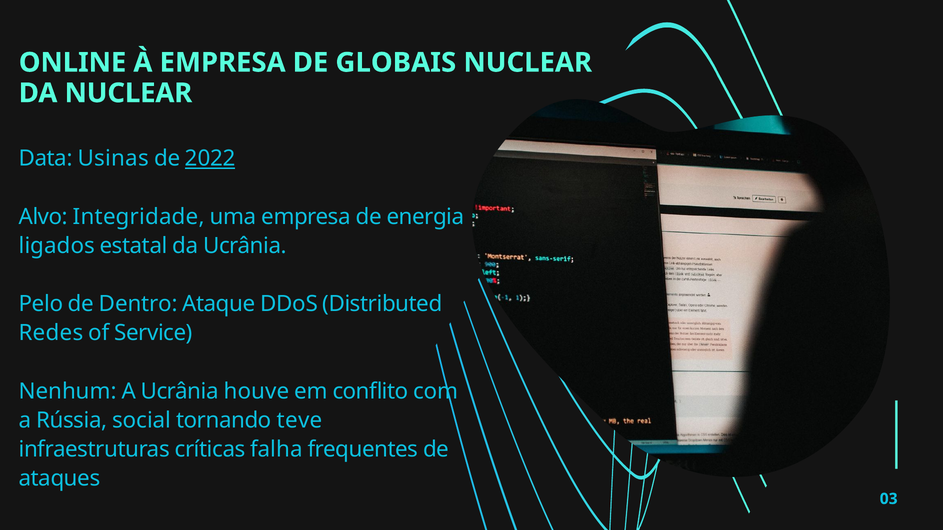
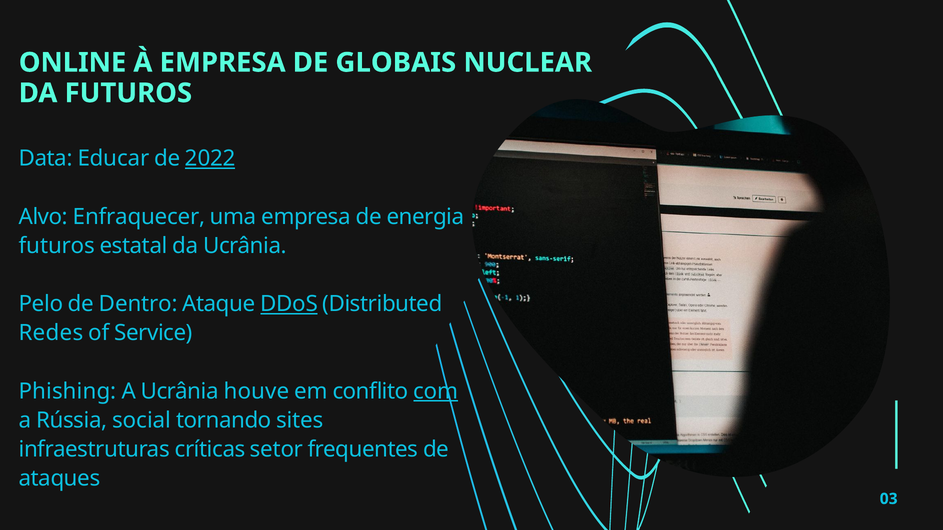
DA NUCLEAR: NUCLEAR -> FUTUROS
Usinas: Usinas -> Educar
Integridade: Integridade -> Enfraquecer
ligados at (57, 246): ligados -> futuros
DDoS underline: none -> present
Nenhum: Nenhum -> Phishing
com underline: none -> present
teve: teve -> sites
falha: falha -> setor
